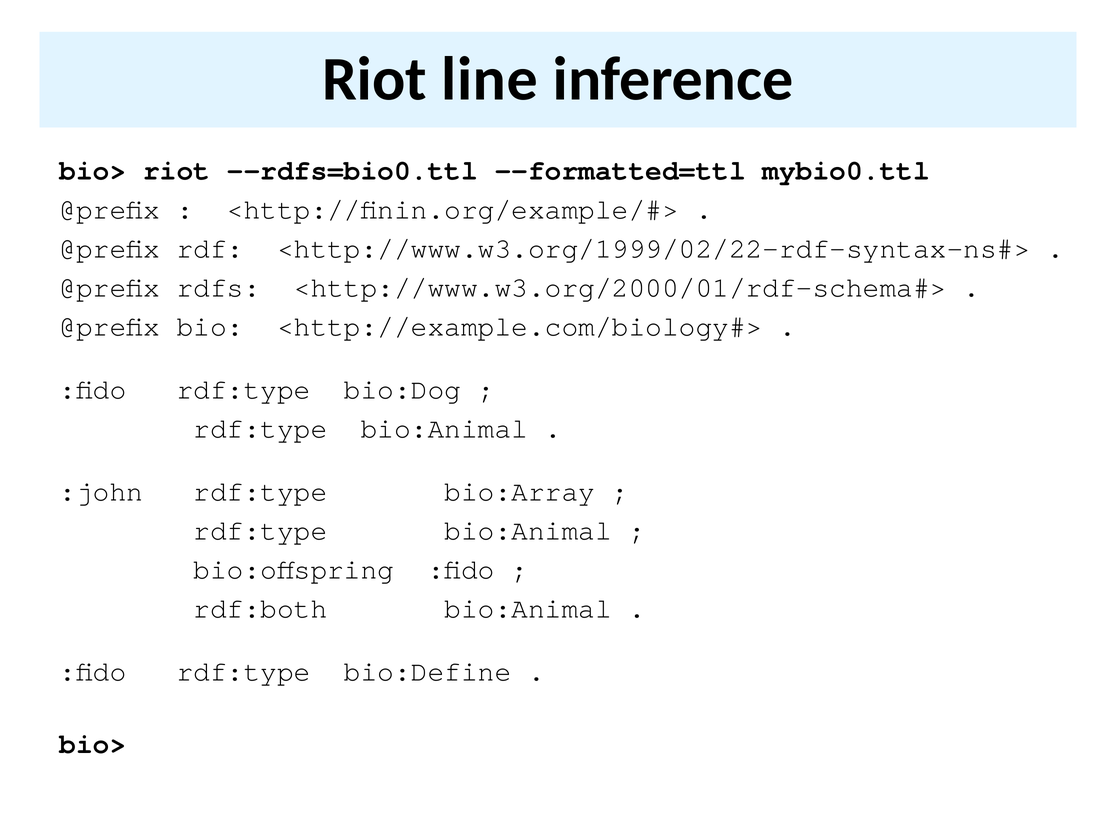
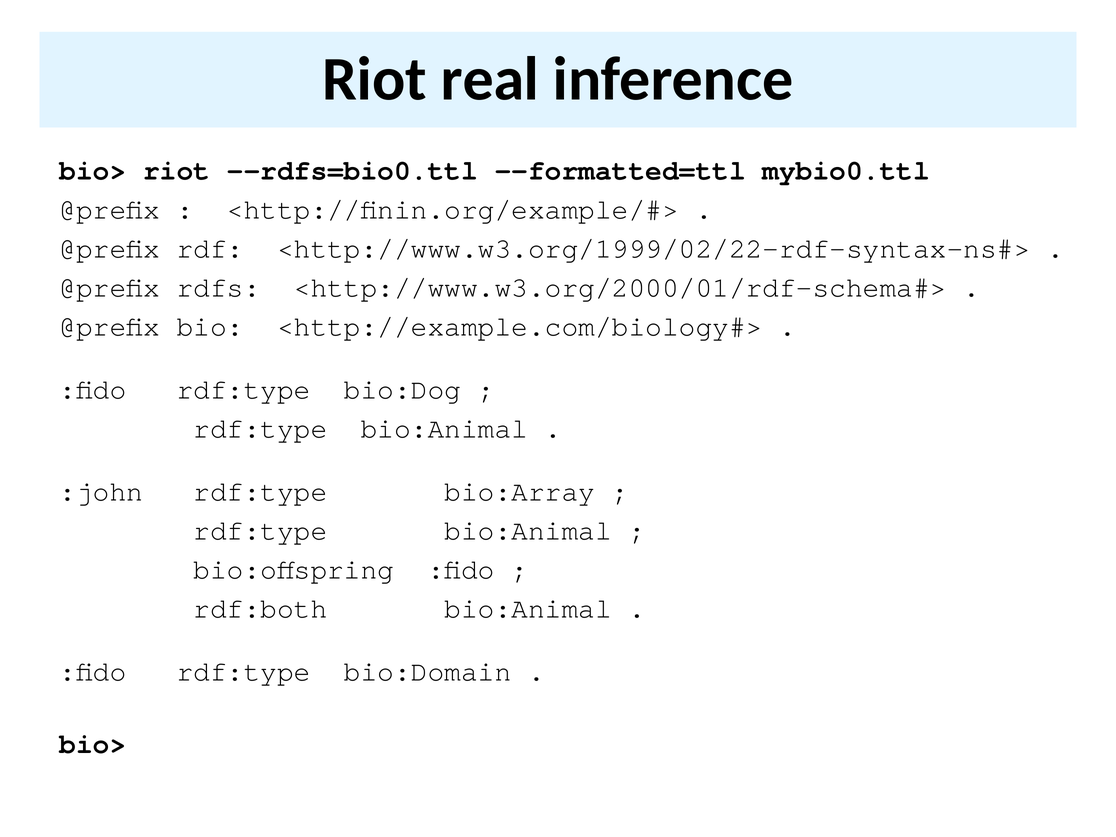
line: line -> real
bio:Define: bio:Define -> bio:Domain
